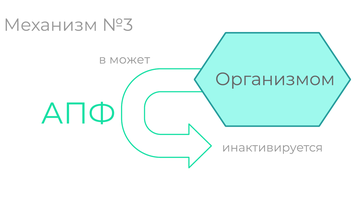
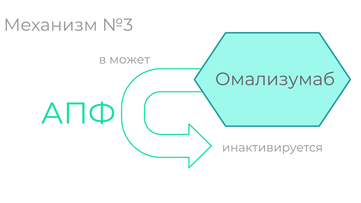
Организмом: Организмом -> Омализумаб
